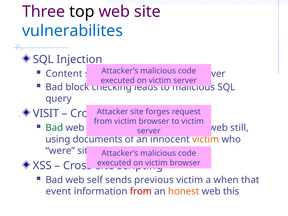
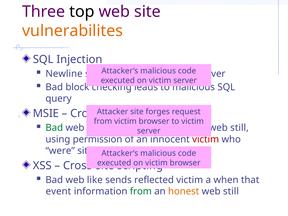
vulnerabilites colour: blue -> orange
Content: Content -> Newline
VISIT: VISIT -> MSIE
documents: documents -> permission
victim at (206, 139) colour: orange -> red
self: self -> like
previous: previous -> reflected
from at (141, 191) colour: red -> green
this at (231, 191): this -> still
